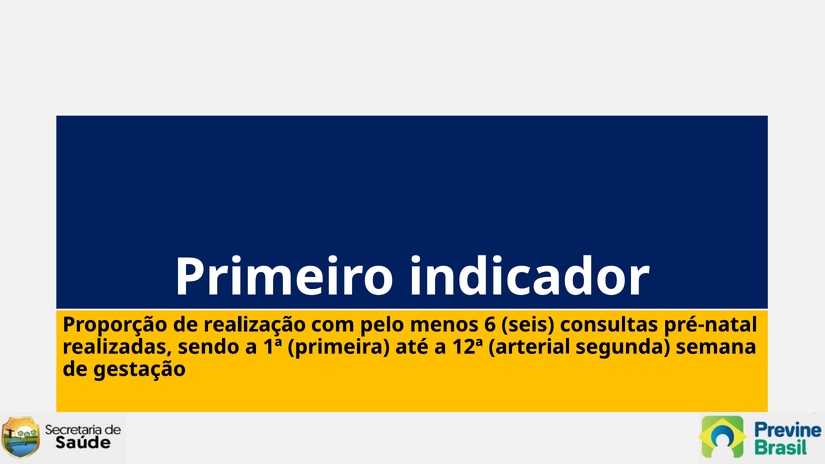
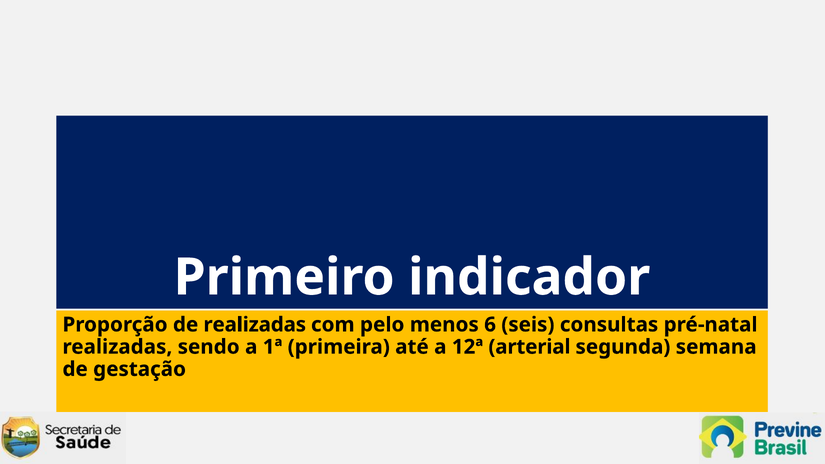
de realização: realização -> realizadas
